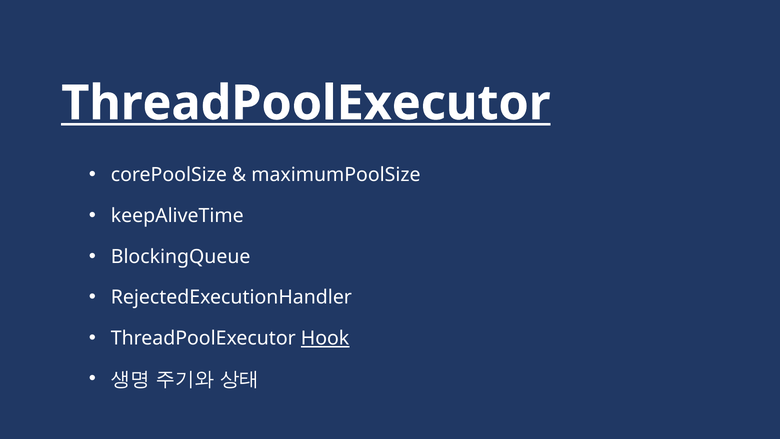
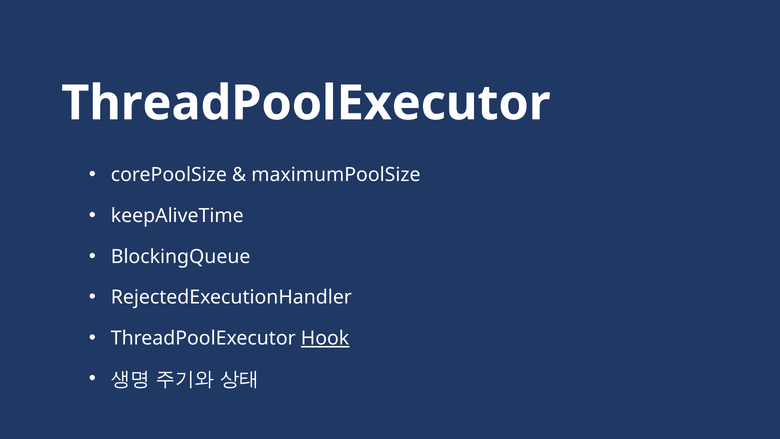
ThreadPoolExecutor at (306, 103) underline: present -> none
